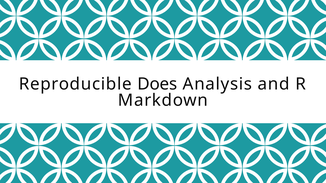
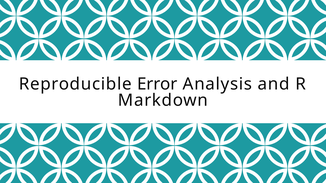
Does: Does -> Error
